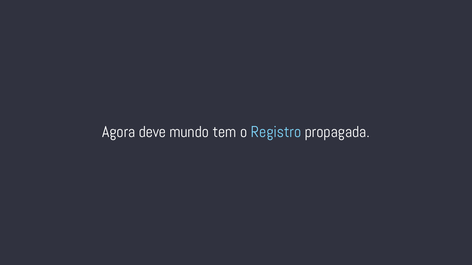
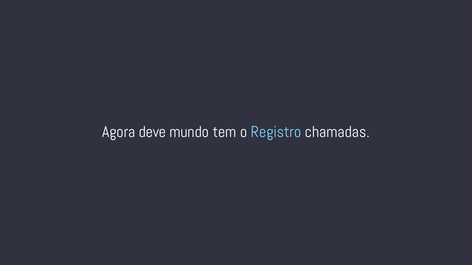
propagada: propagada -> chamadas
